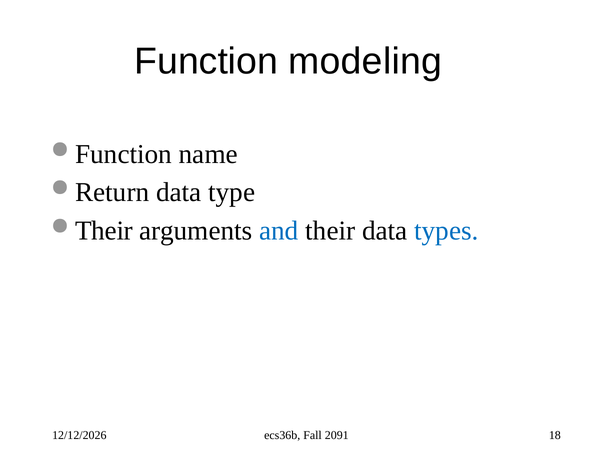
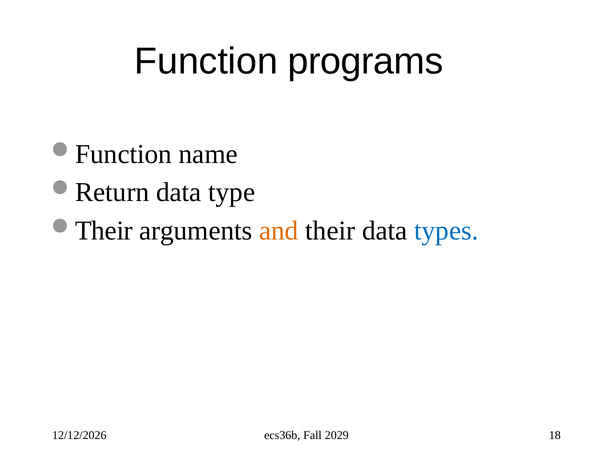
modeling: modeling -> programs
and colour: blue -> orange
2091: 2091 -> 2029
